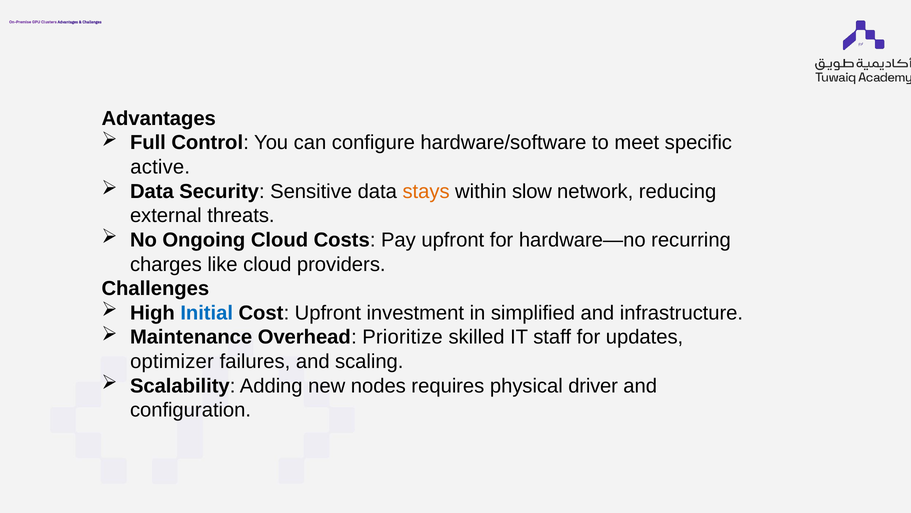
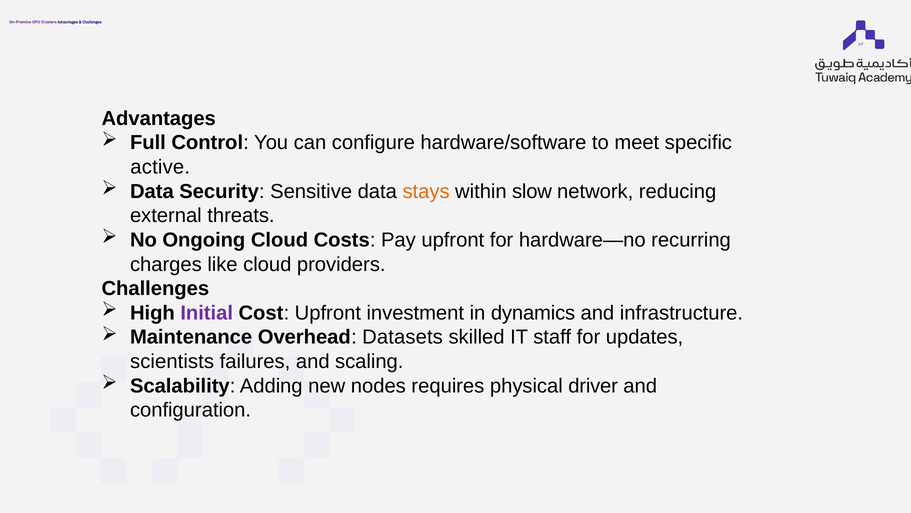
Initial colour: blue -> purple
simplified: simplified -> dynamics
Prioritize: Prioritize -> Datasets
optimizer: optimizer -> scientists
